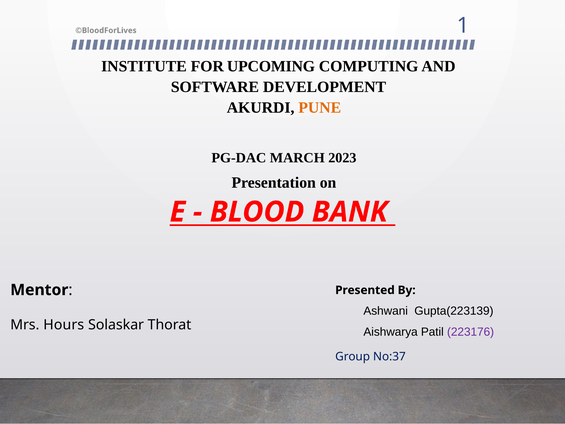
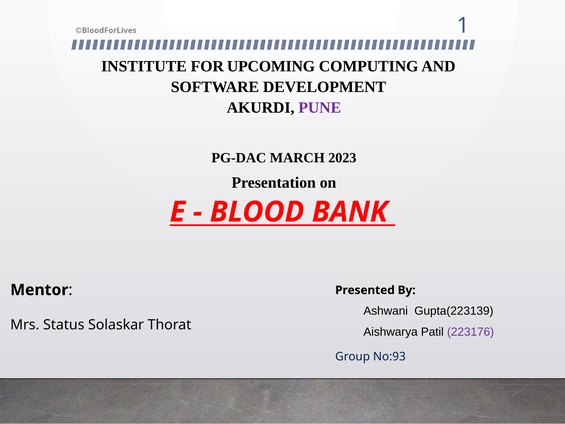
PUNE colour: orange -> purple
Hours: Hours -> Status
No:37: No:37 -> No:93
